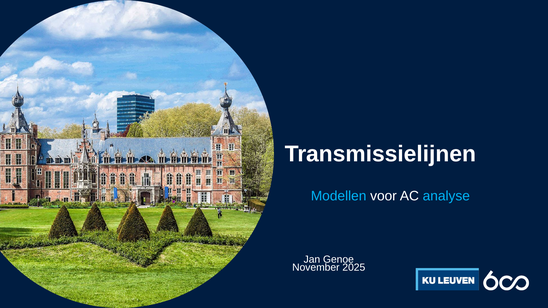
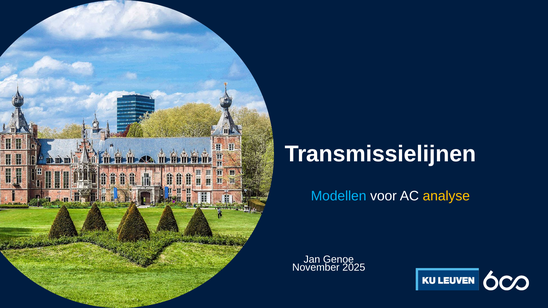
analyse colour: light blue -> yellow
